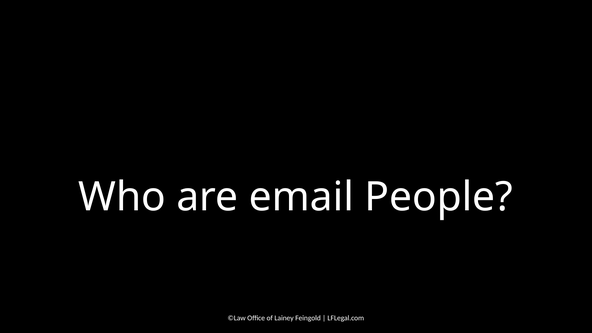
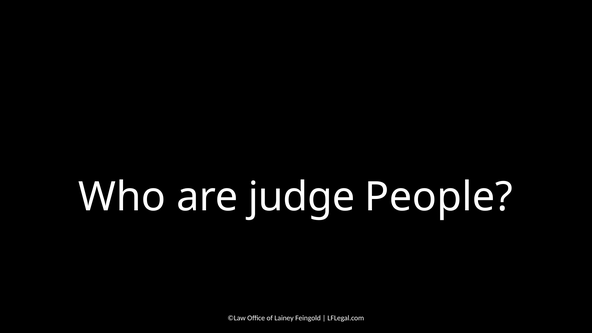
email: email -> judge
